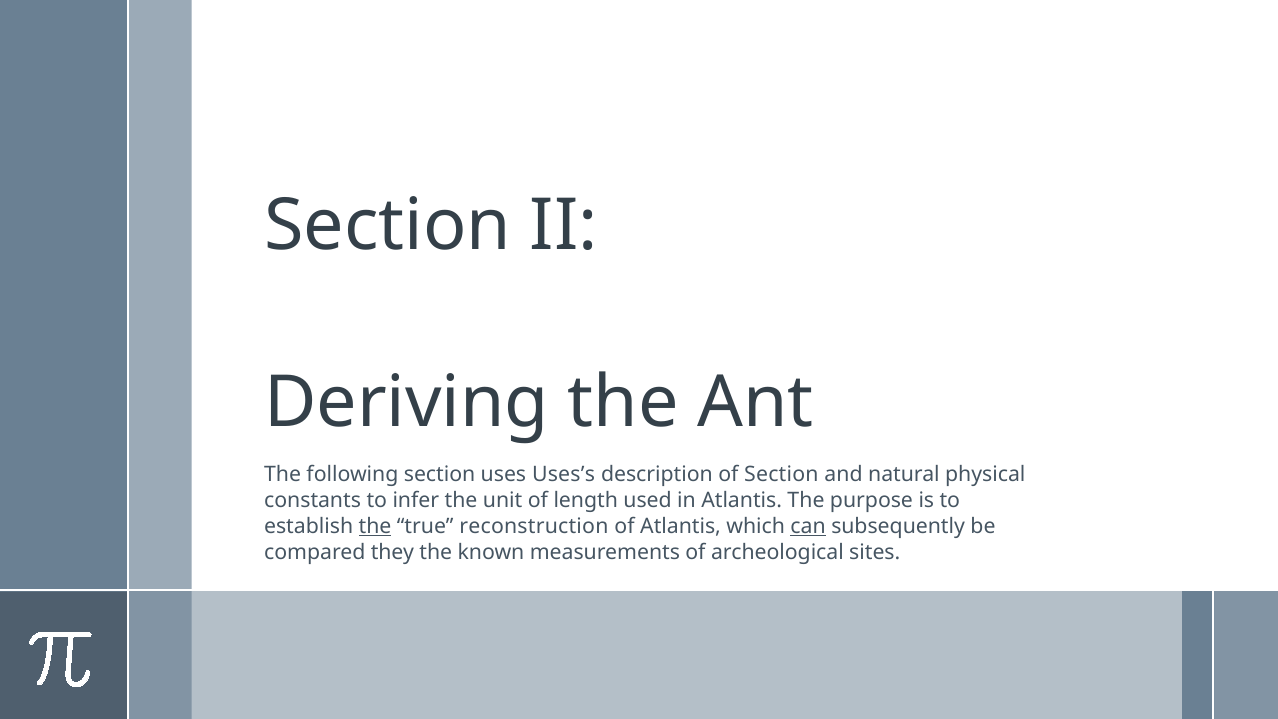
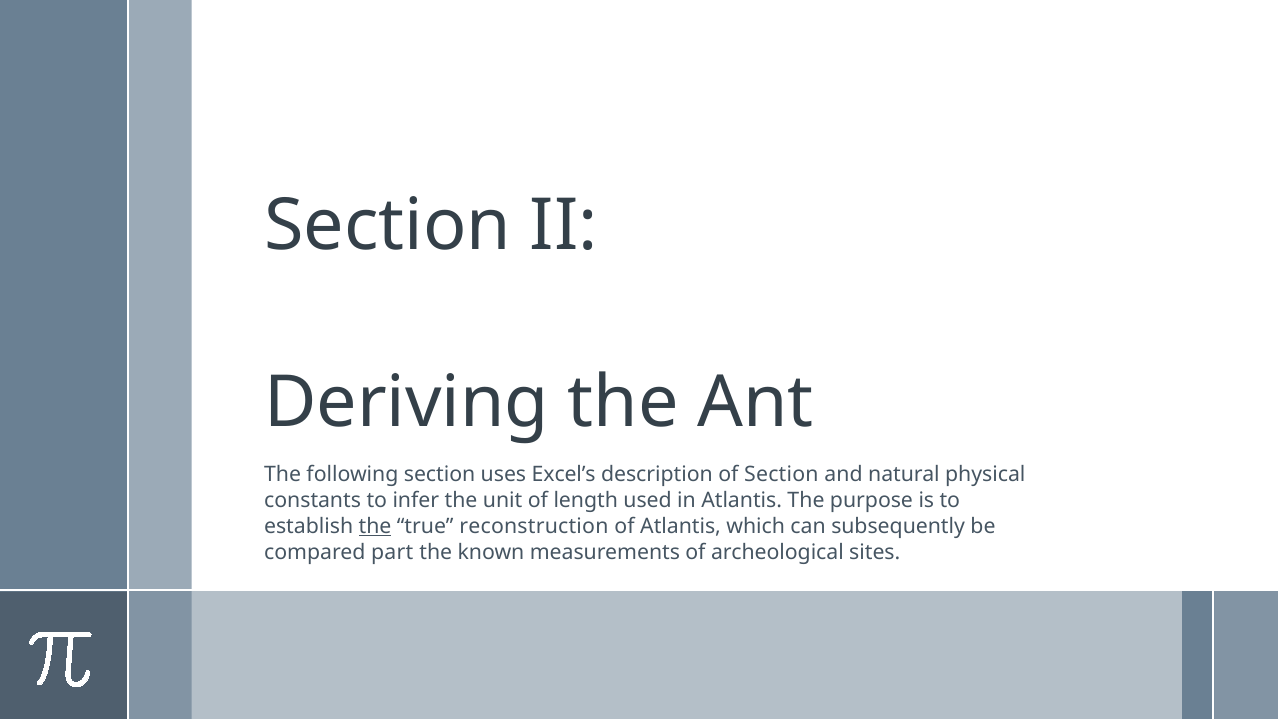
Uses’s: Uses’s -> Excel’s
can underline: present -> none
they: they -> part
